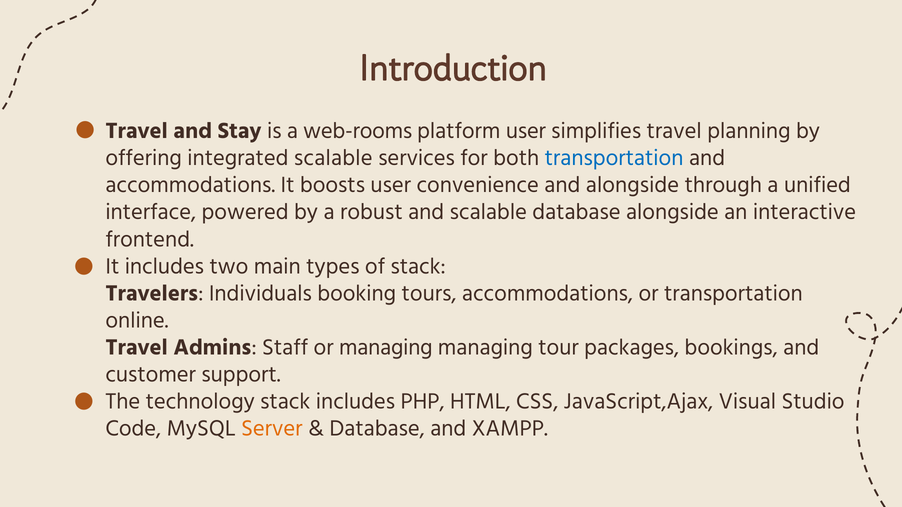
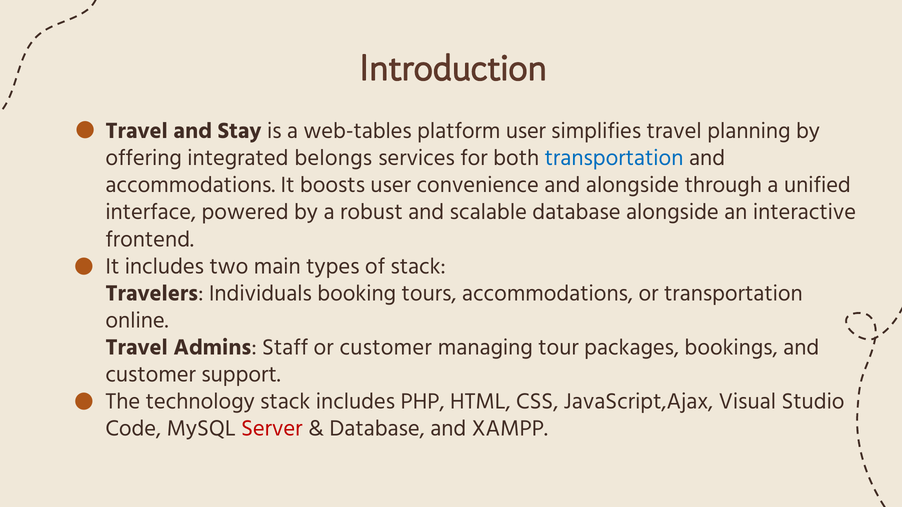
web-rooms: web-rooms -> web-tables
integrated scalable: scalable -> belongs
or managing: managing -> customer
Server colour: orange -> red
